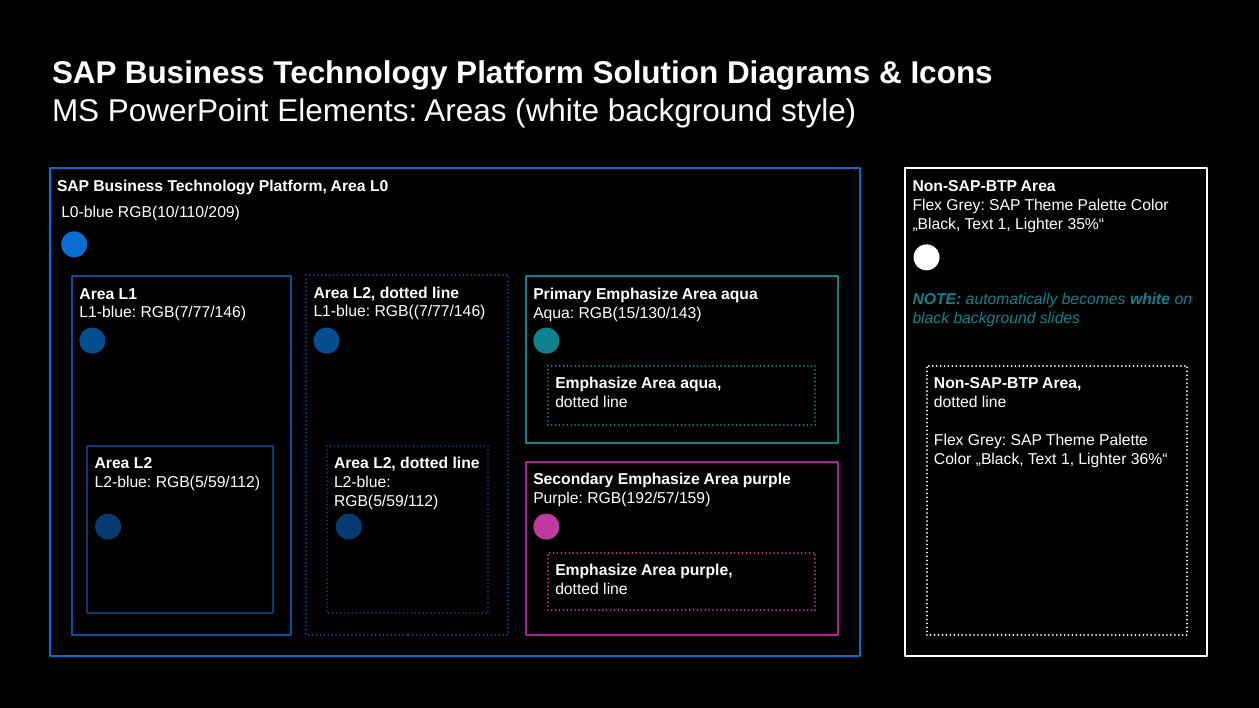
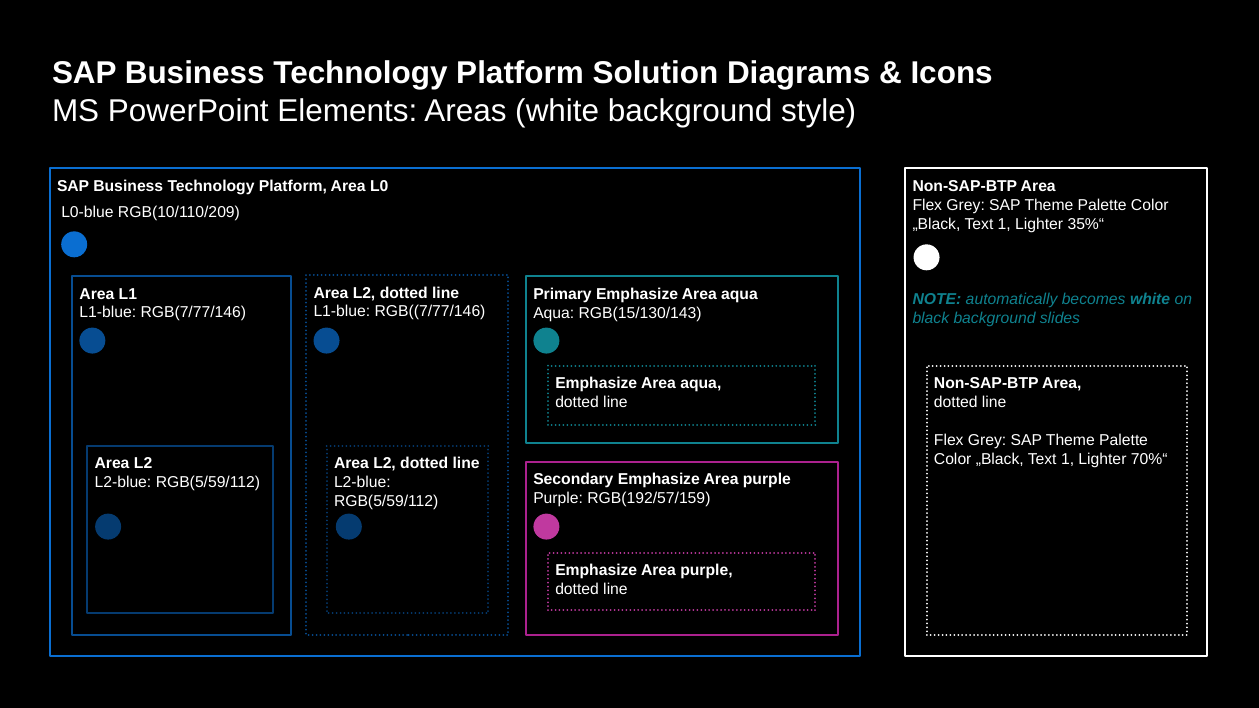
36%“: 36%“ -> 70%“
